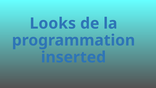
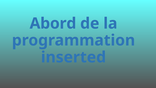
Looks: Looks -> Abord
